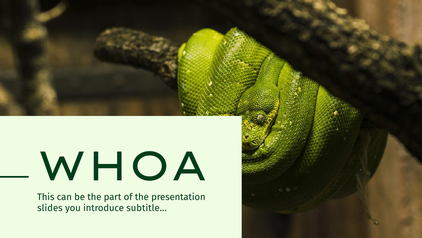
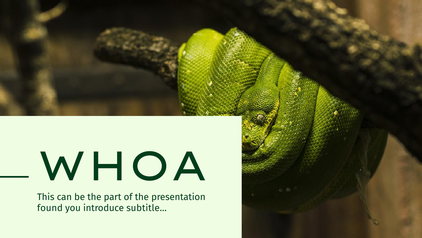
slides: slides -> found
